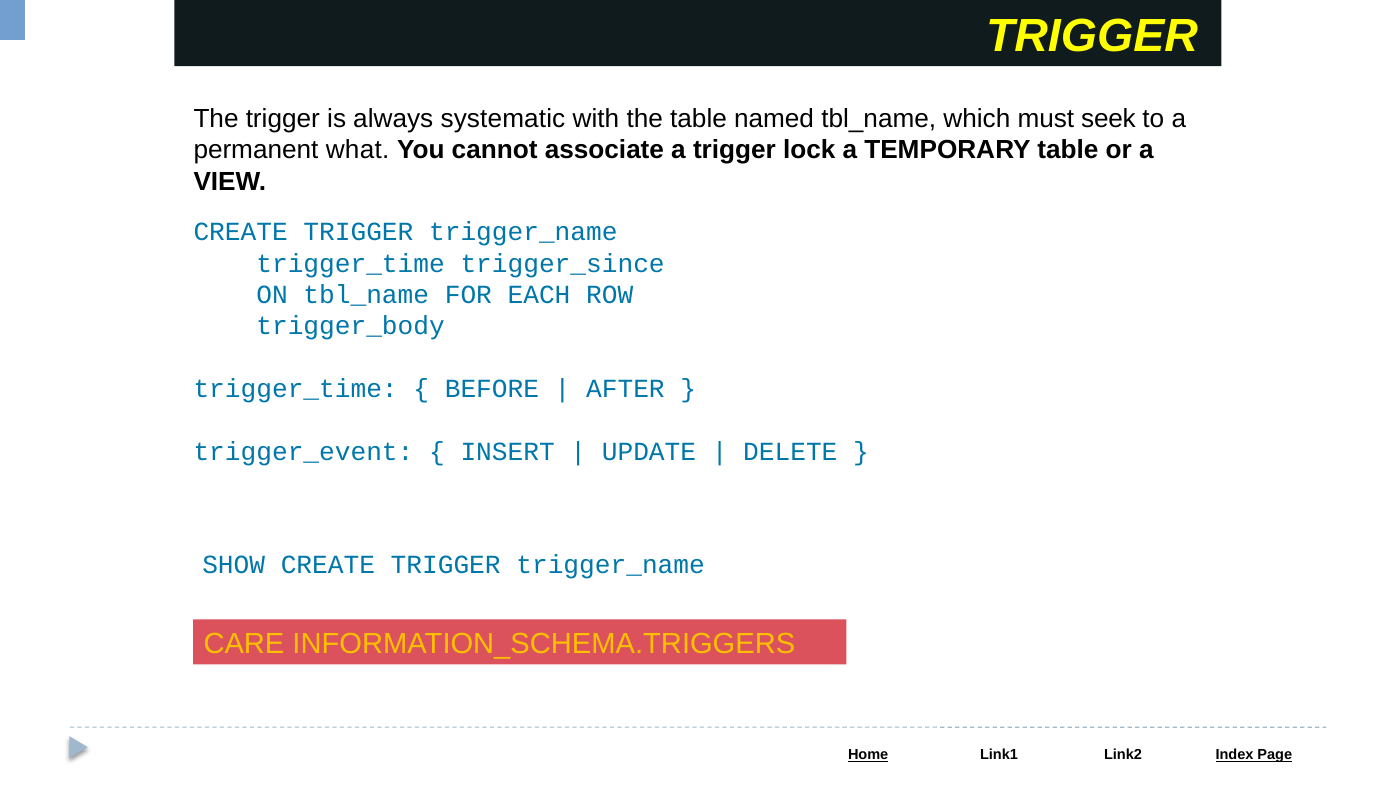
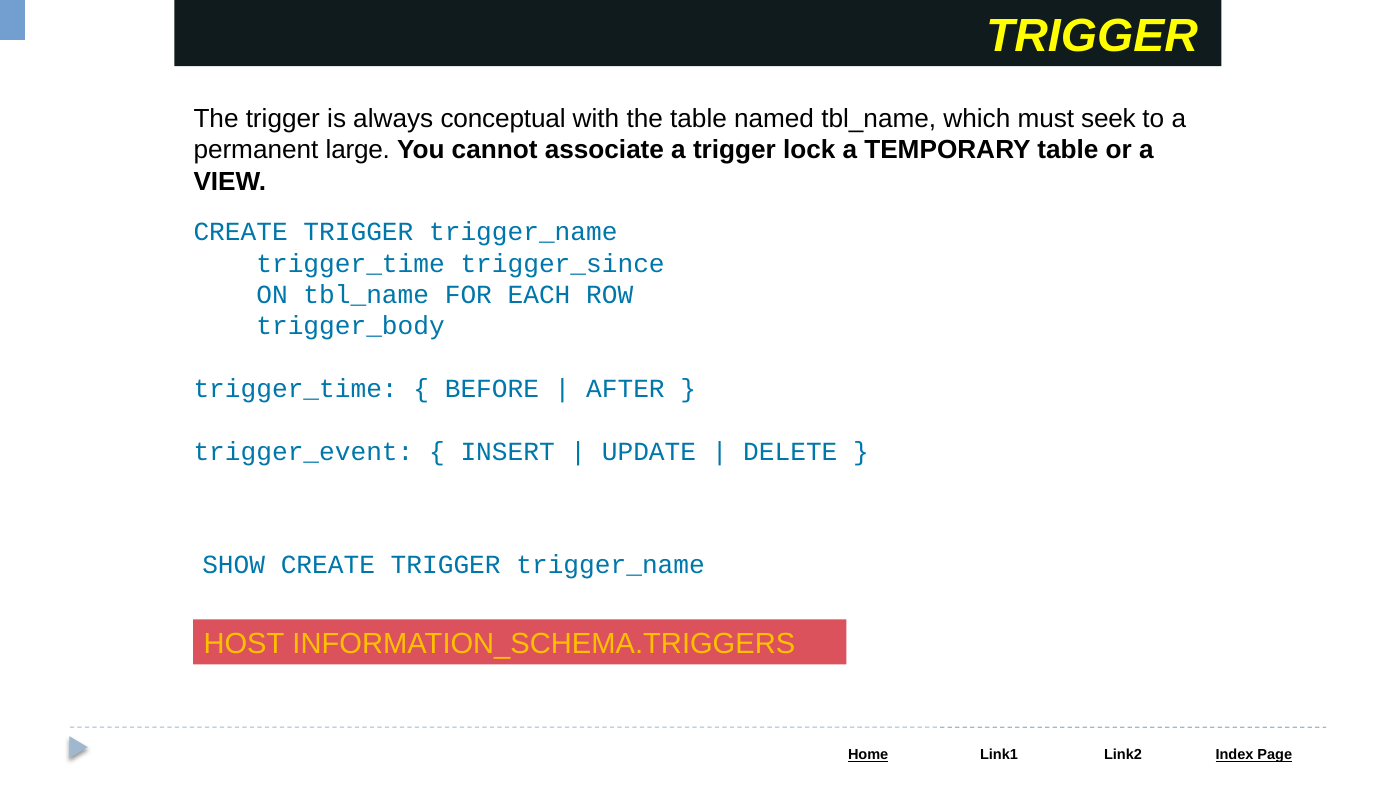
systematic: systematic -> conceptual
what: what -> large
CARE: CARE -> HOST
